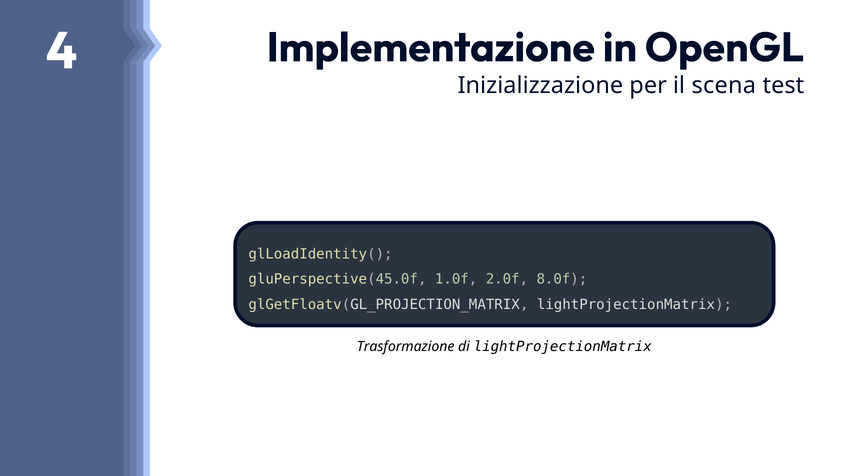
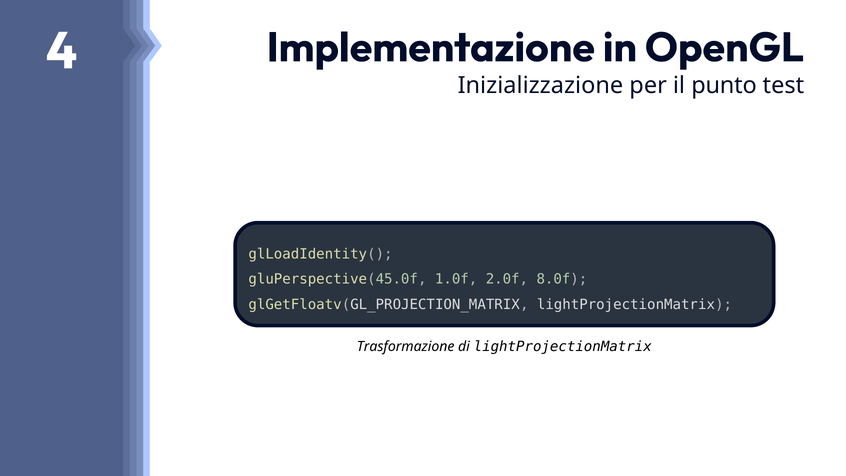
scena: scena -> punto
